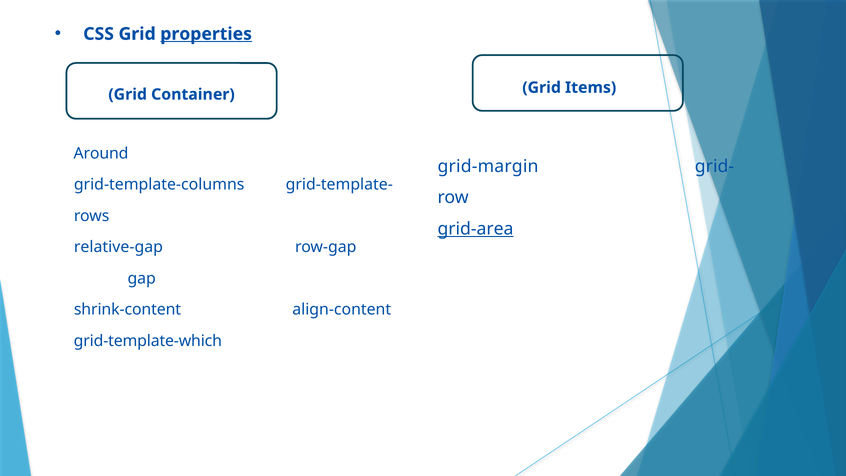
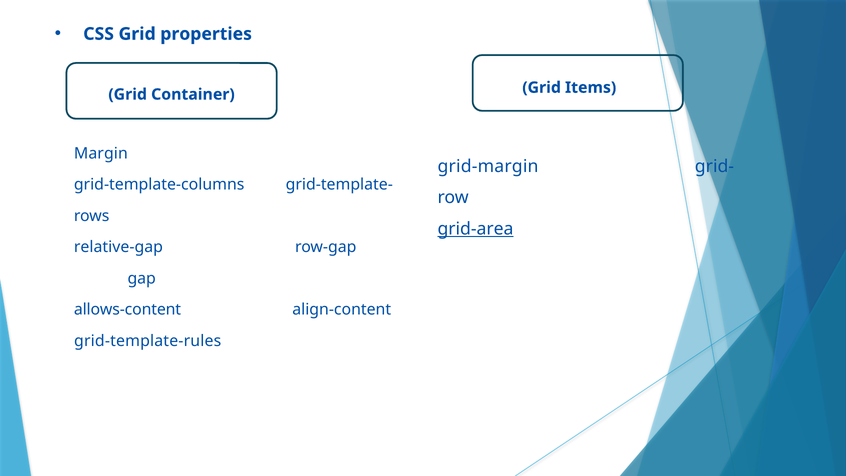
properties underline: present -> none
Around: Around -> Margin
shrink-content: shrink-content -> allows-content
grid-template-which: grid-template-which -> grid-template-rules
